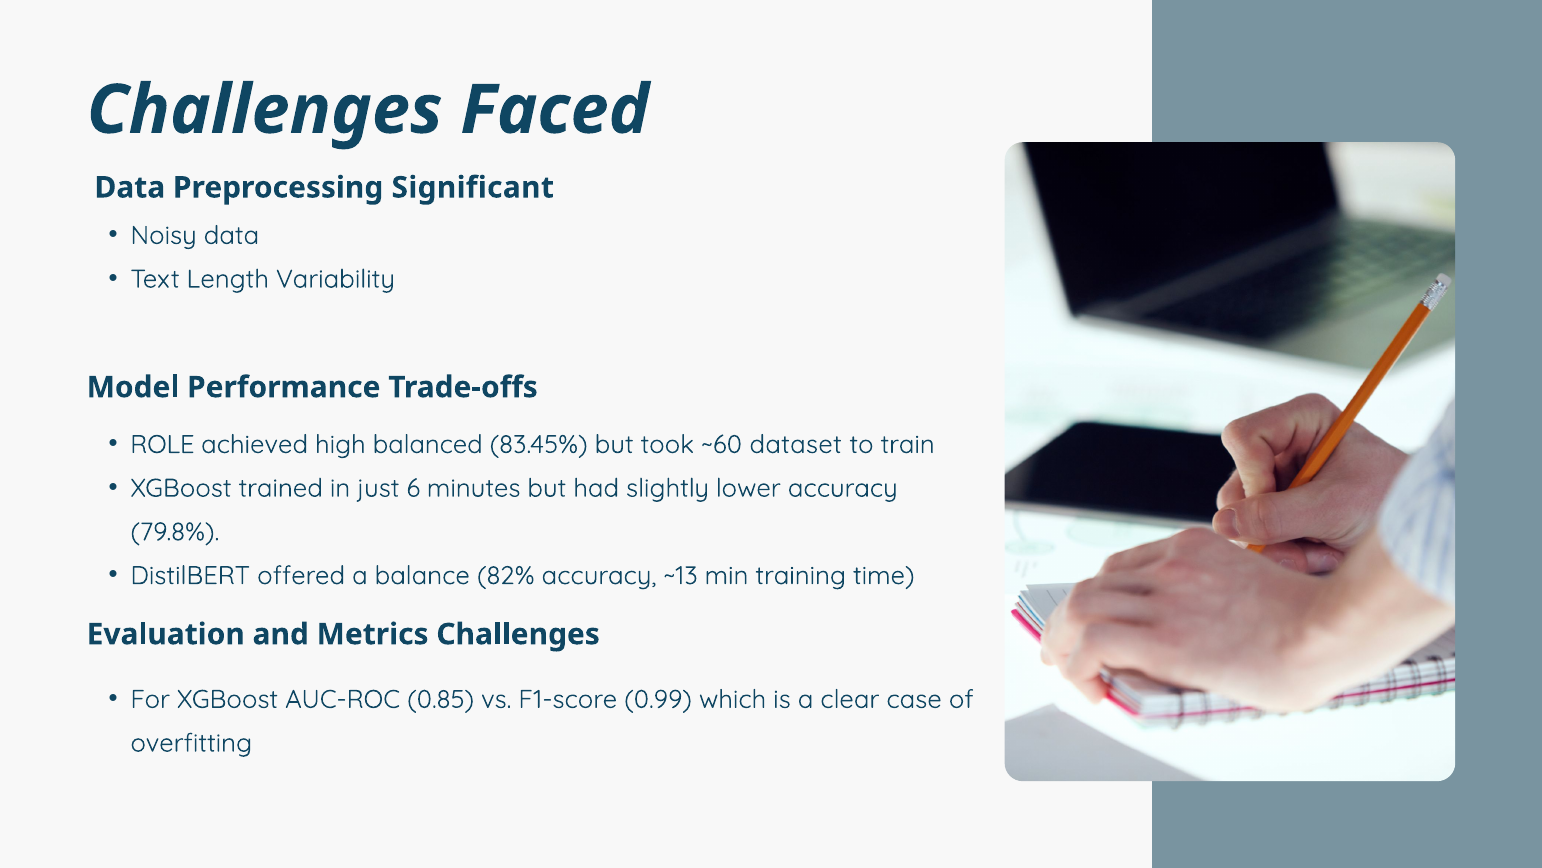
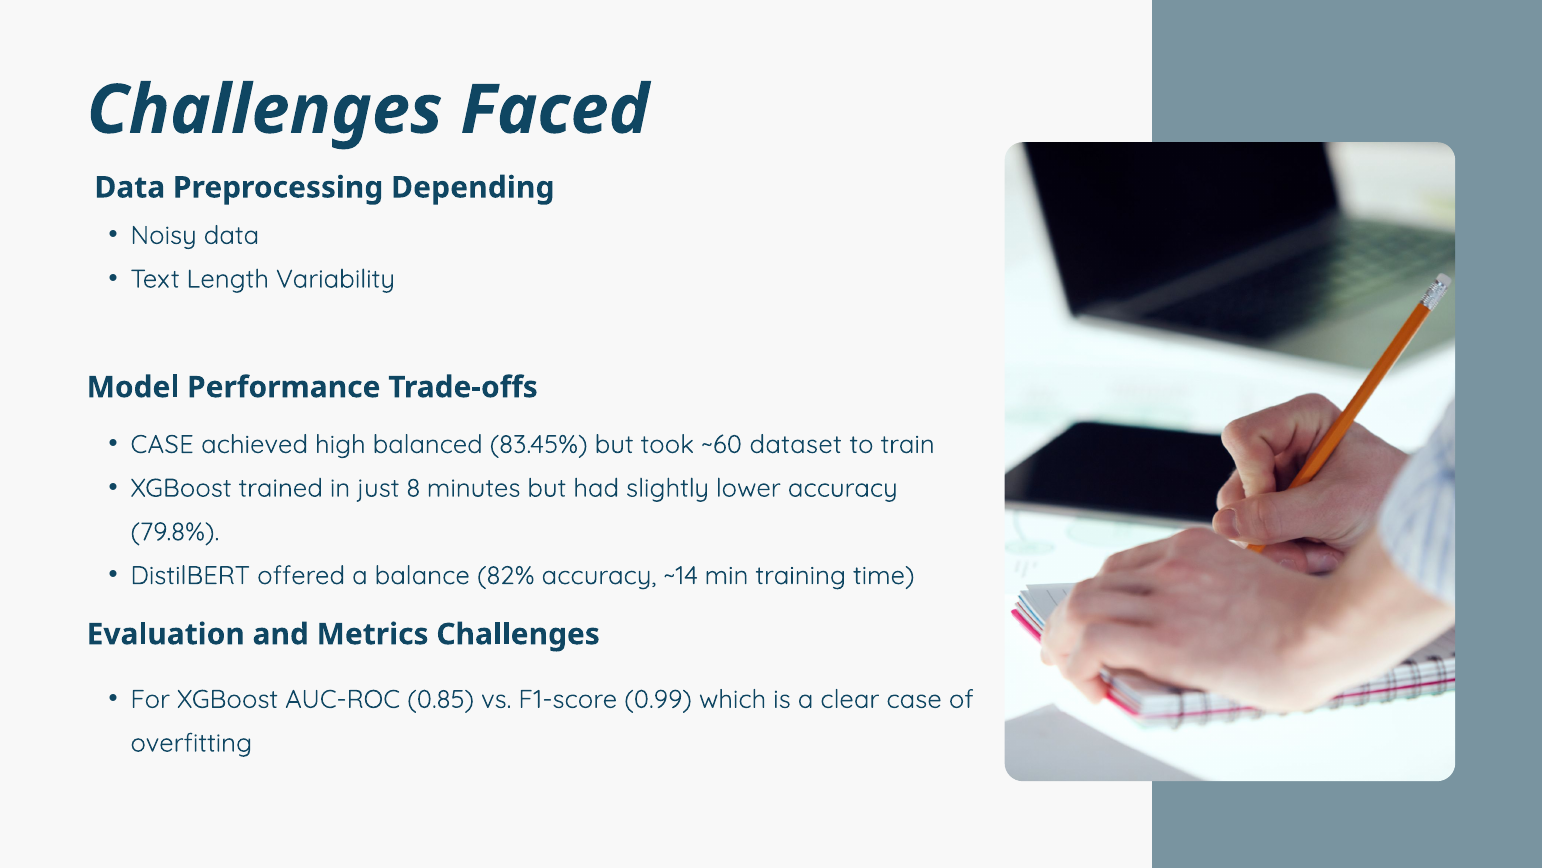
Significant: Significant -> Depending
ROLE at (162, 444): ROLE -> CASE
6: 6 -> 8
~13: ~13 -> ~14
